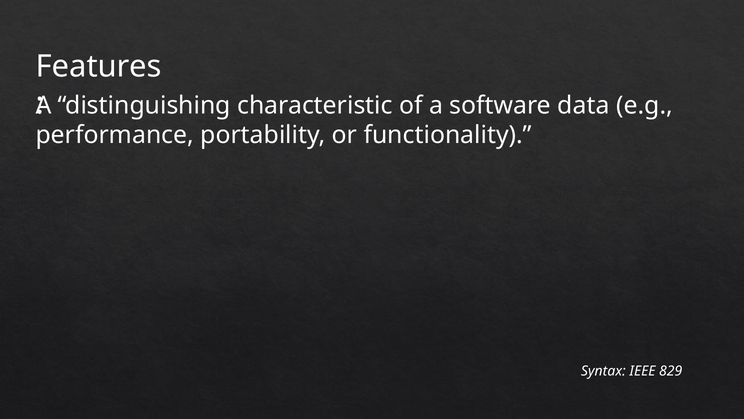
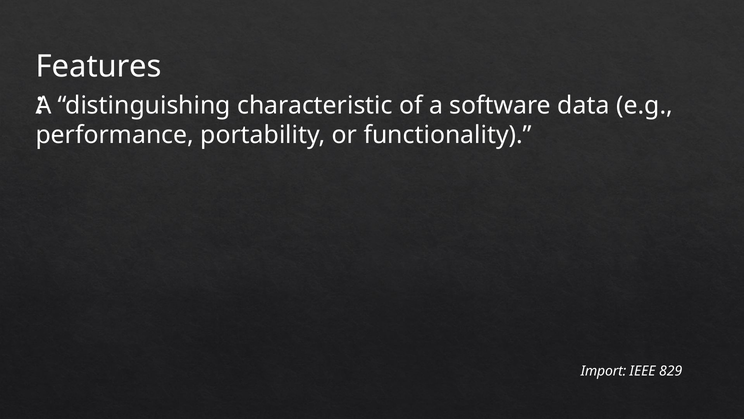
Syntax: Syntax -> Import
